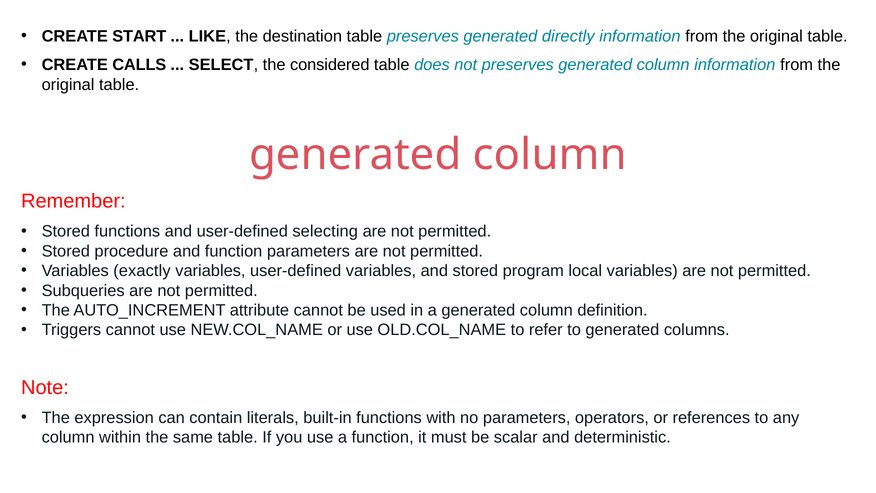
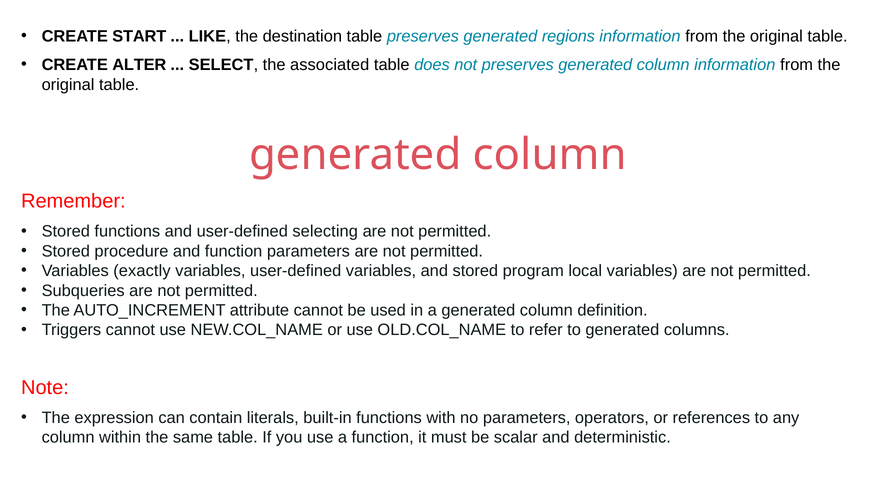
directly: directly -> regions
CALLS: CALLS -> ALTER
considered: considered -> associated
